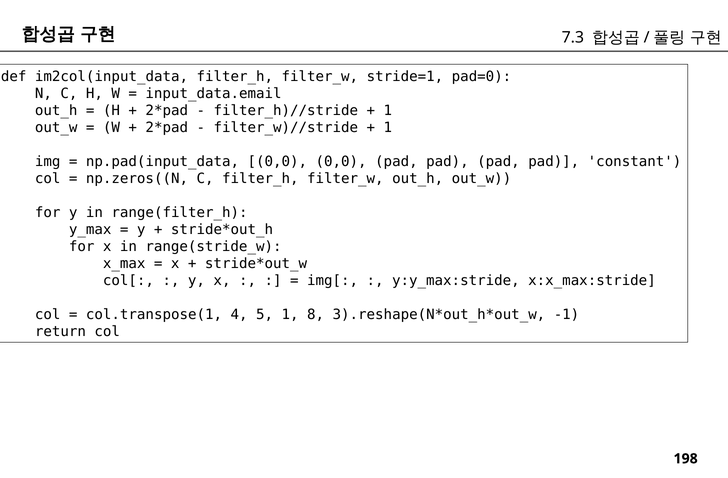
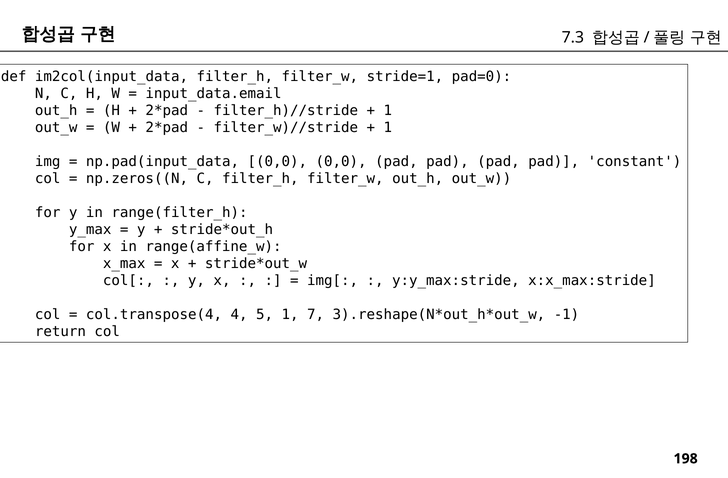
range(stride_w: range(stride_w -> range(affine_w
col.transpose(1: col.transpose(1 -> col.transpose(4
8: 8 -> 7
